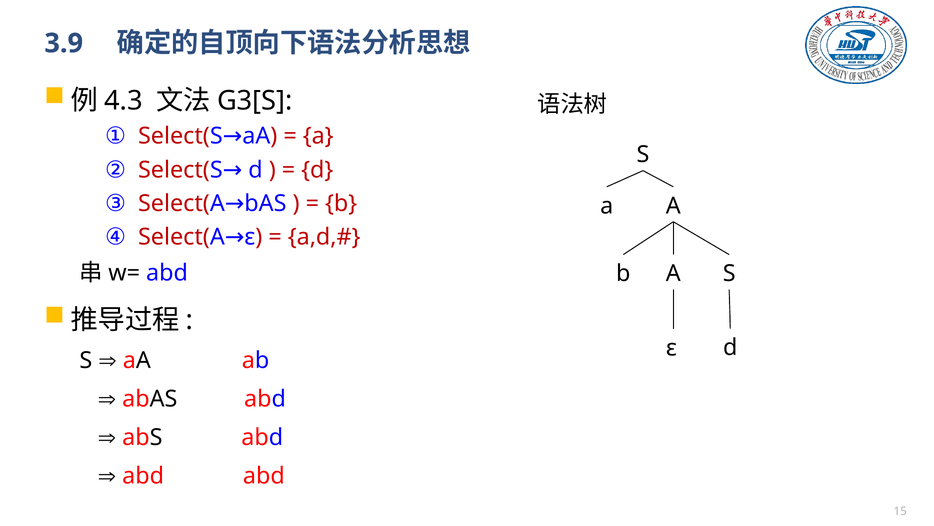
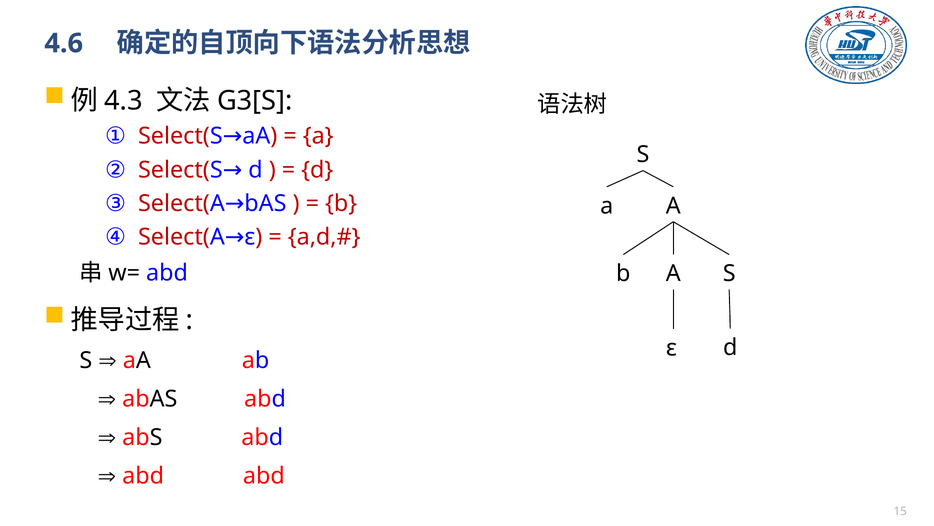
3.9: 3.9 -> 4.6
